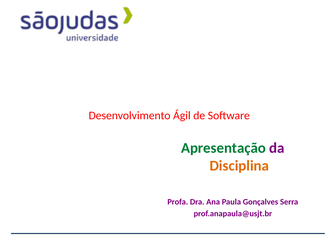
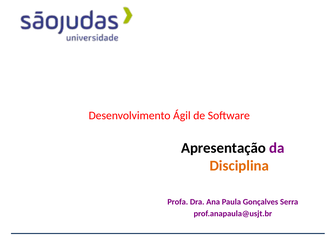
Apresentação colour: green -> black
